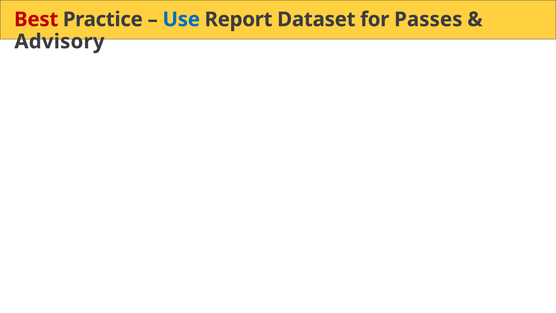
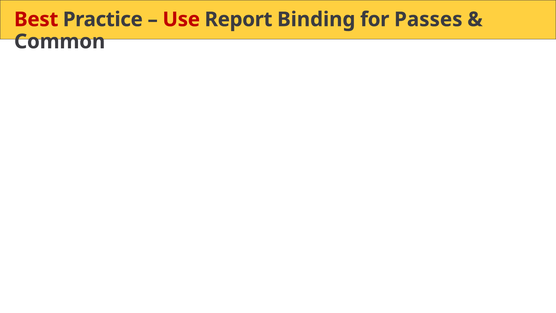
Use colour: blue -> red
Dataset: Dataset -> Binding
Advisory: Advisory -> Common
